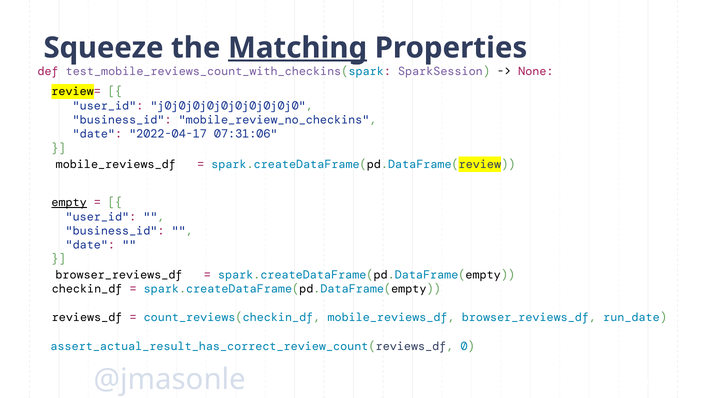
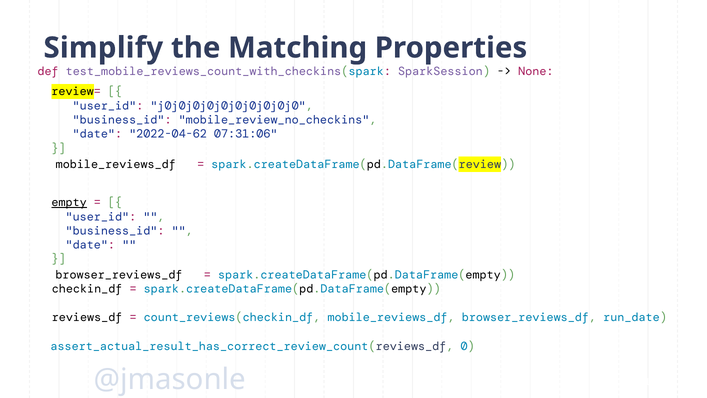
Squeeze: Squeeze -> Simplify
Matching underline: present -> none
2022-04-17: 2022-04-17 -> 2022-04-62
